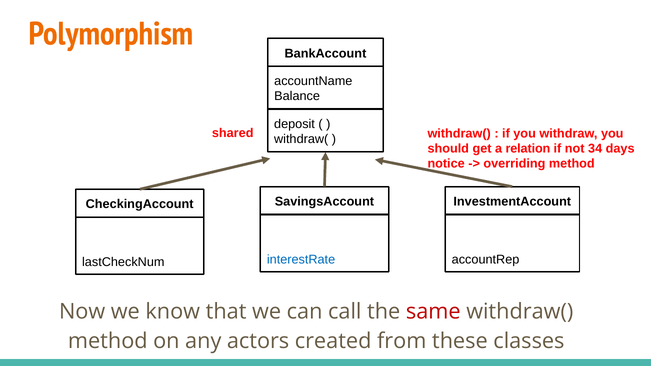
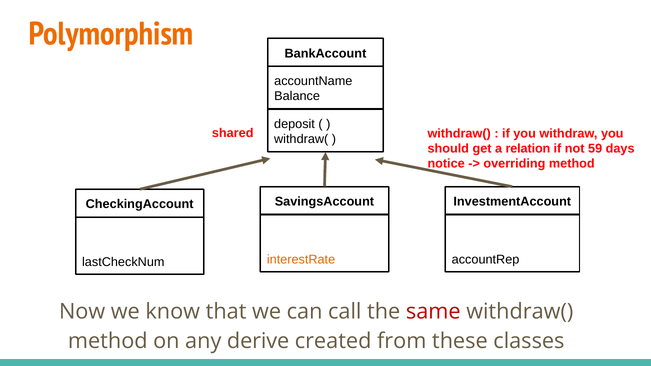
34: 34 -> 59
interestRate colour: blue -> orange
actors: actors -> derive
